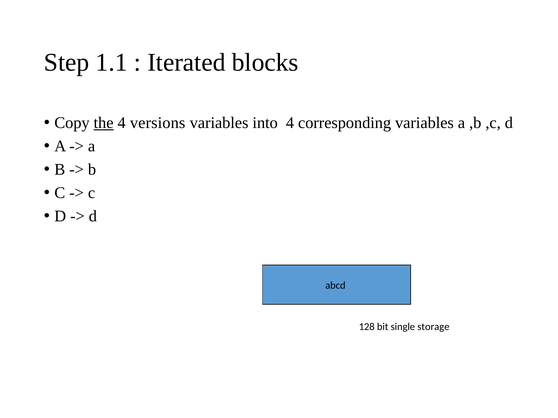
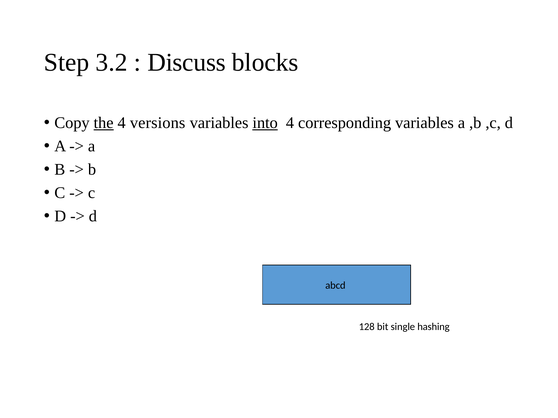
1.1: 1.1 -> 3.2
Iterated: Iterated -> Discuss
into underline: none -> present
storage: storage -> hashing
